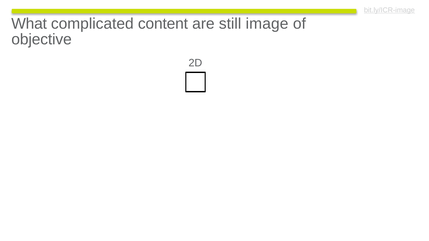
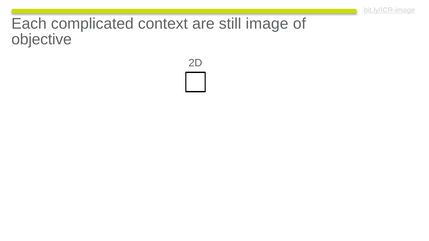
What: What -> Each
content: content -> context
